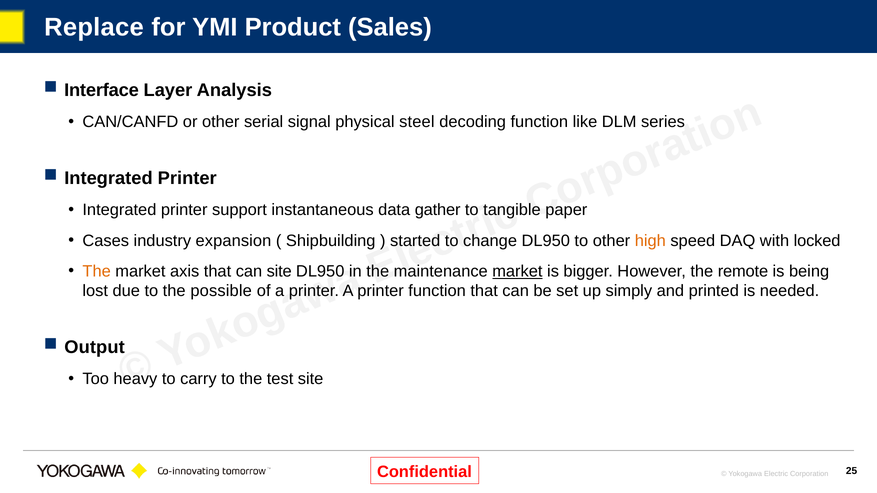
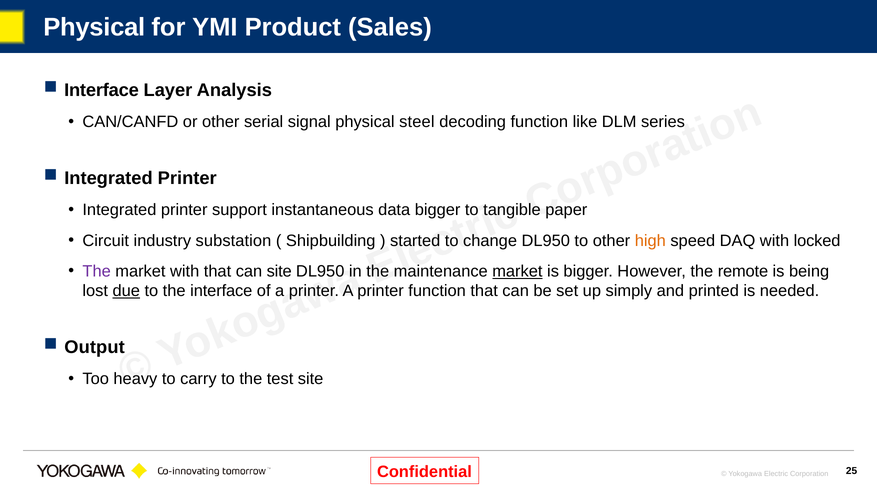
Replace at (94, 27): Replace -> Physical
data gather: gather -> bigger
Cases: Cases -> Circuit
expansion: expansion -> substation
The at (97, 271) colour: orange -> purple
market axis: axis -> with
due underline: none -> present
the possible: possible -> interface
